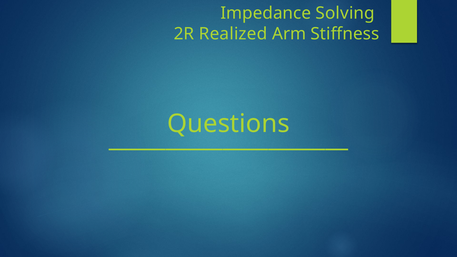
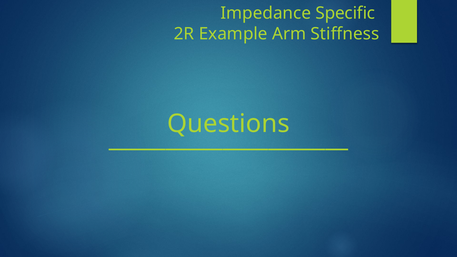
Solving: Solving -> Specific
Realized: Realized -> Example
